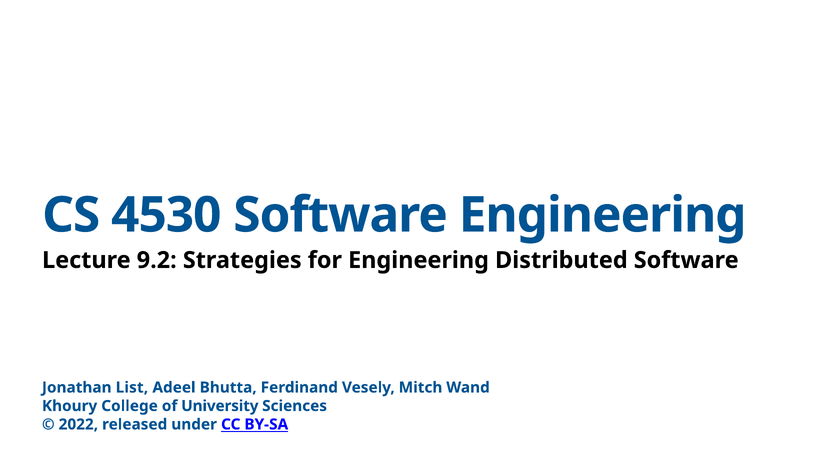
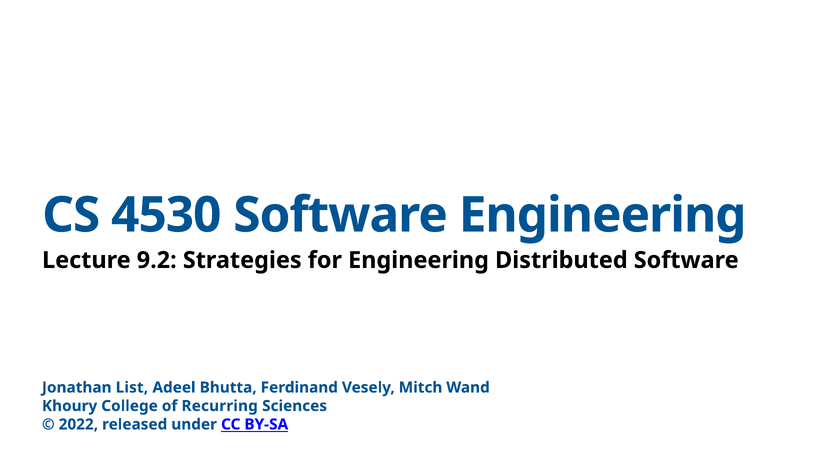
University: University -> Recurring
